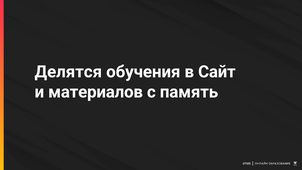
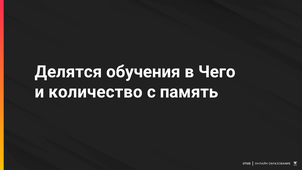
Сайт: Сайт -> Чего
материалов: материалов -> количество
